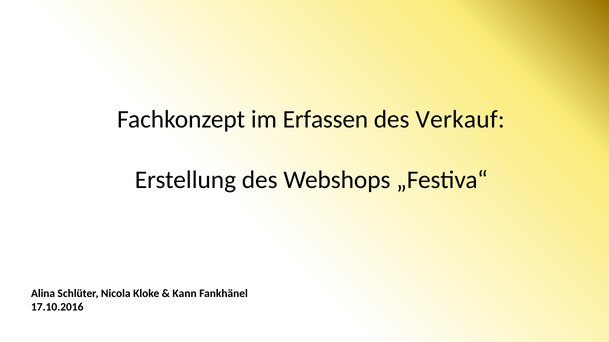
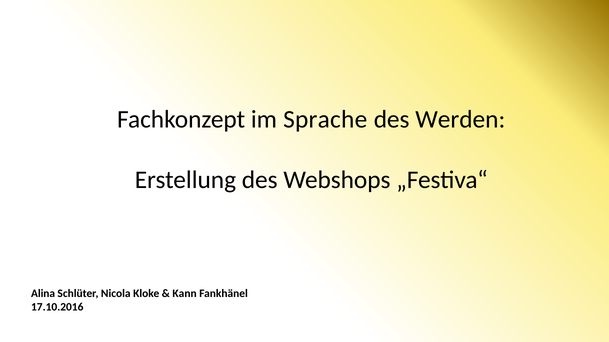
Erfassen: Erfassen -> Sprache
Verkauf: Verkauf -> Werden
